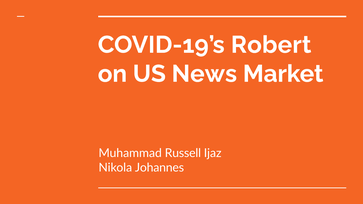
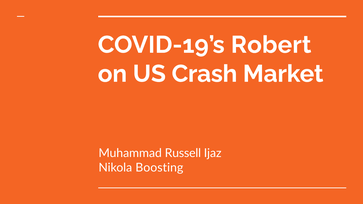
News: News -> Crash
Johannes: Johannes -> Boosting
